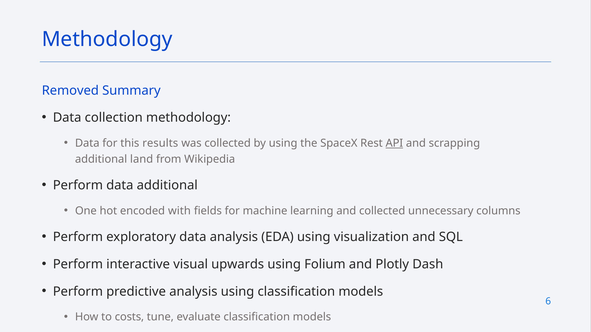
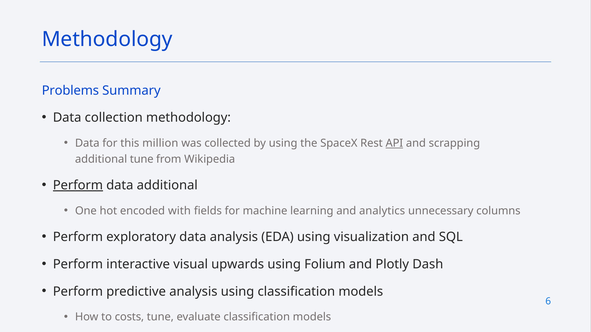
Removed: Removed -> Problems
results: results -> million
additional land: land -> tune
Perform at (78, 186) underline: none -> present
and collected: collected -> analytics
